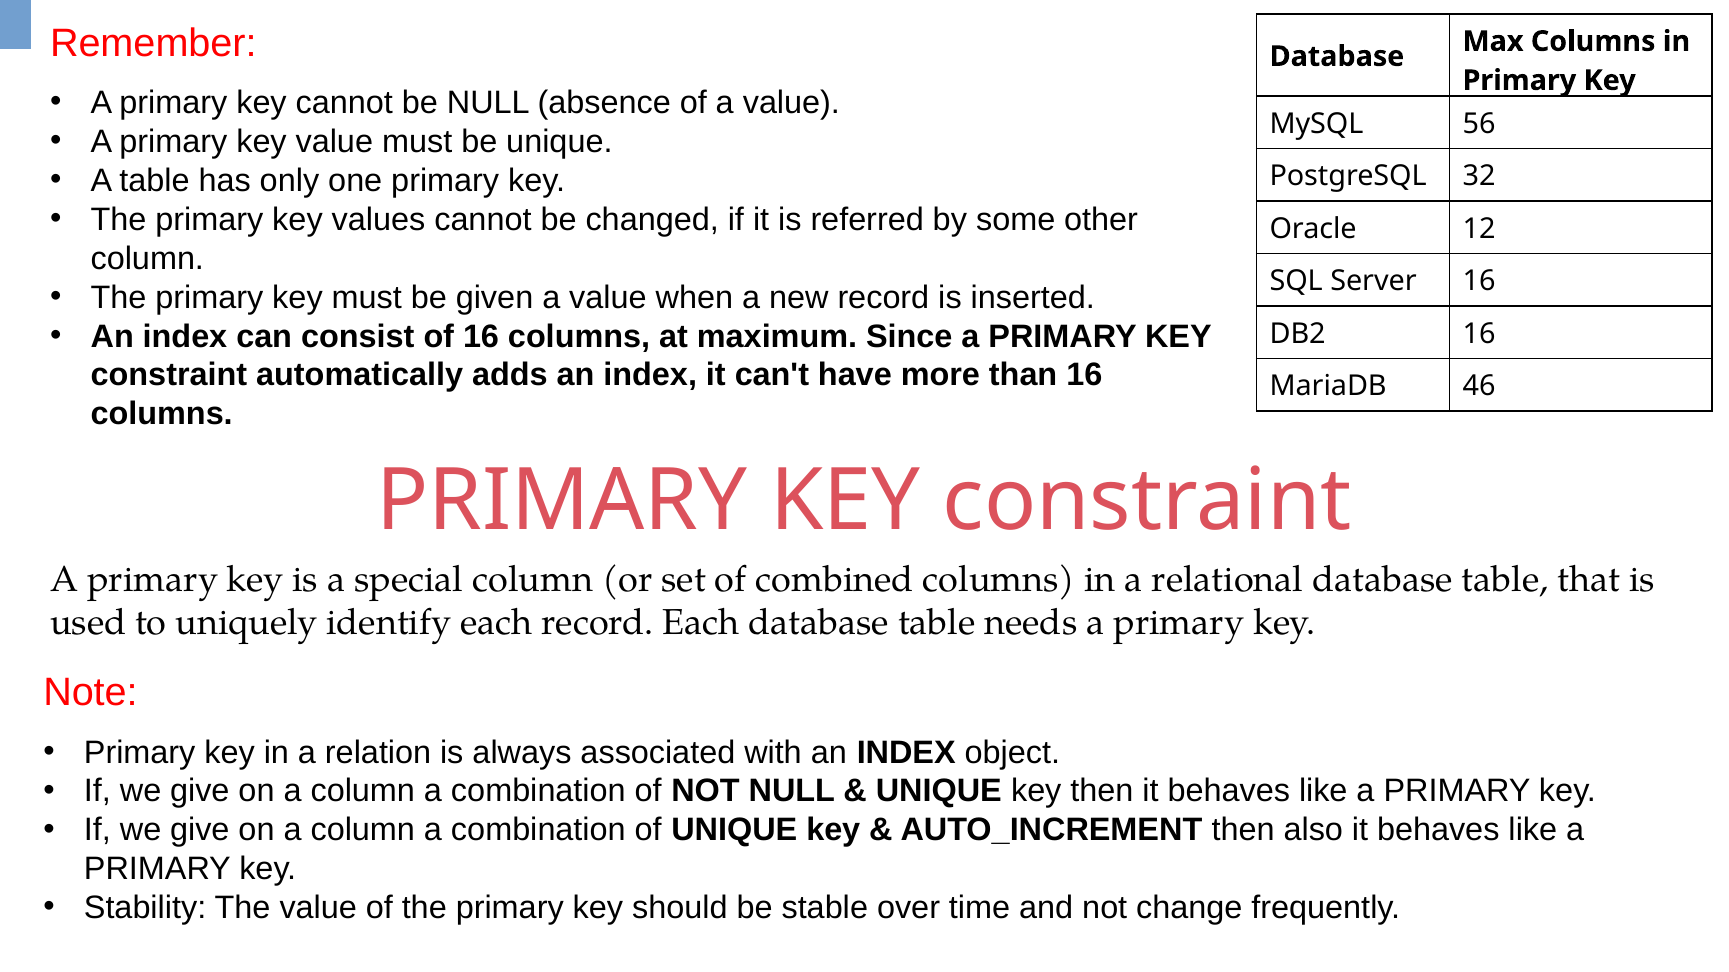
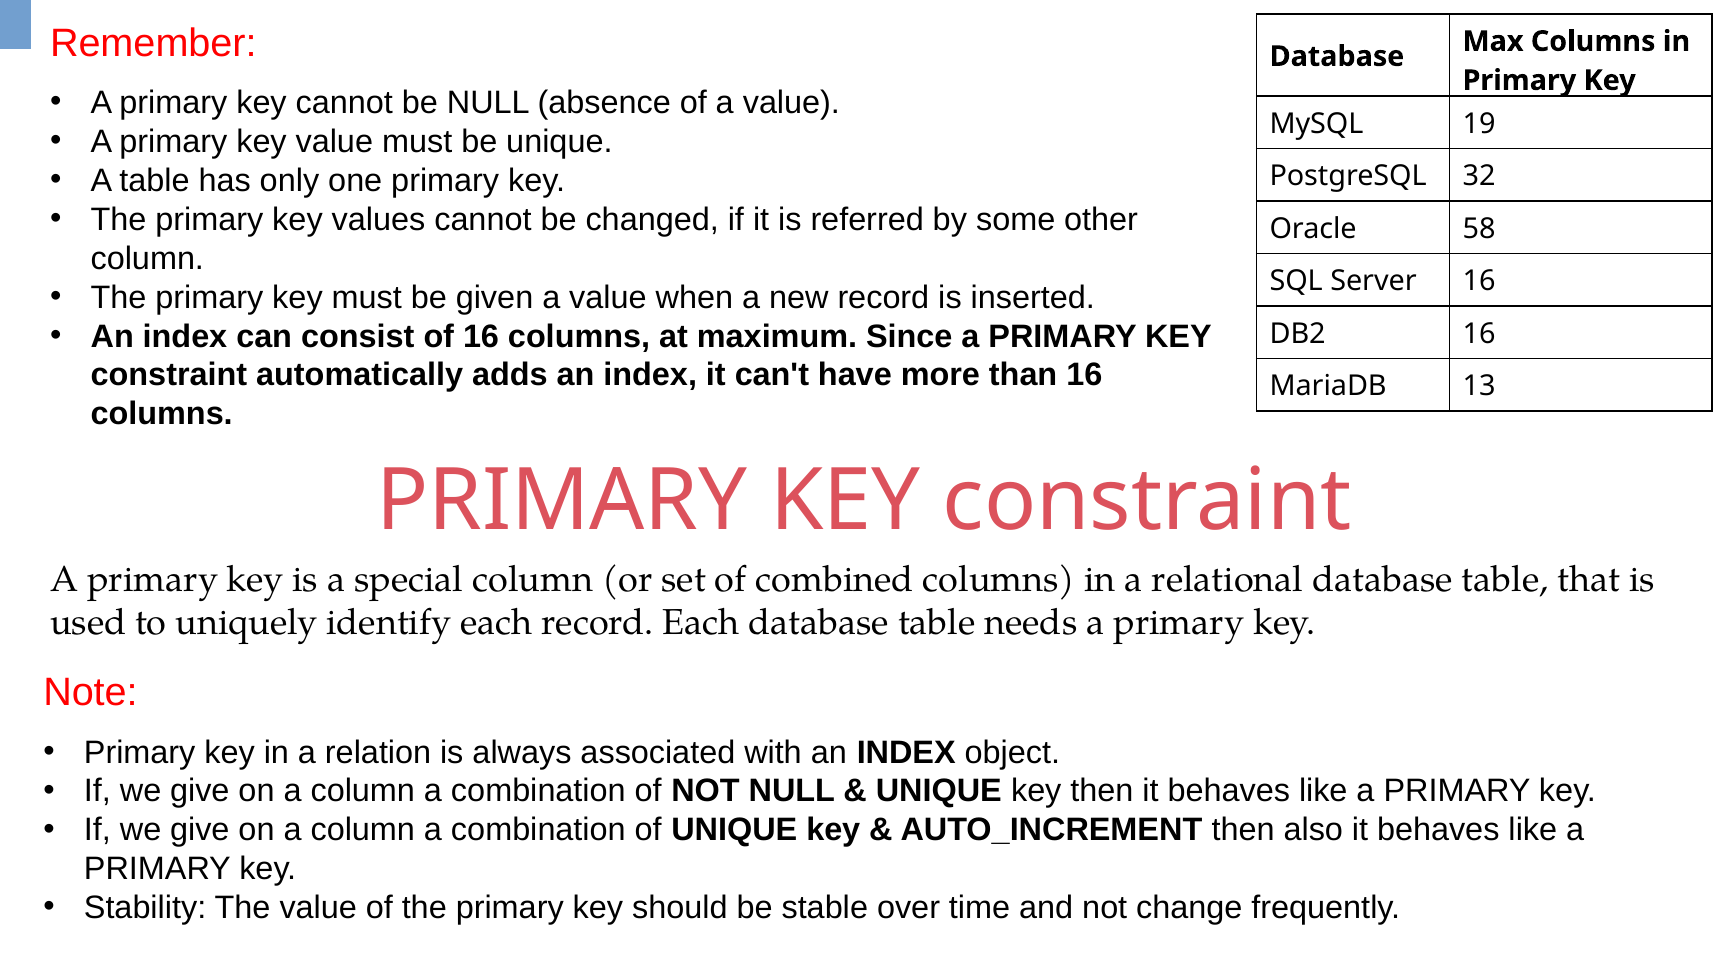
56: 56 -> 19
12: 12 -> 58
46: 46 -> 13
